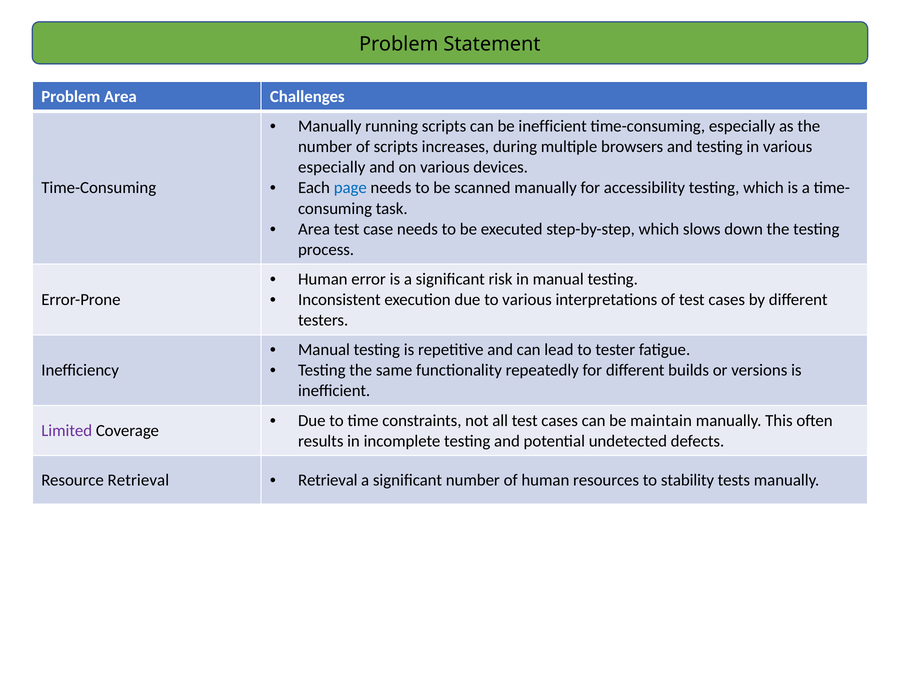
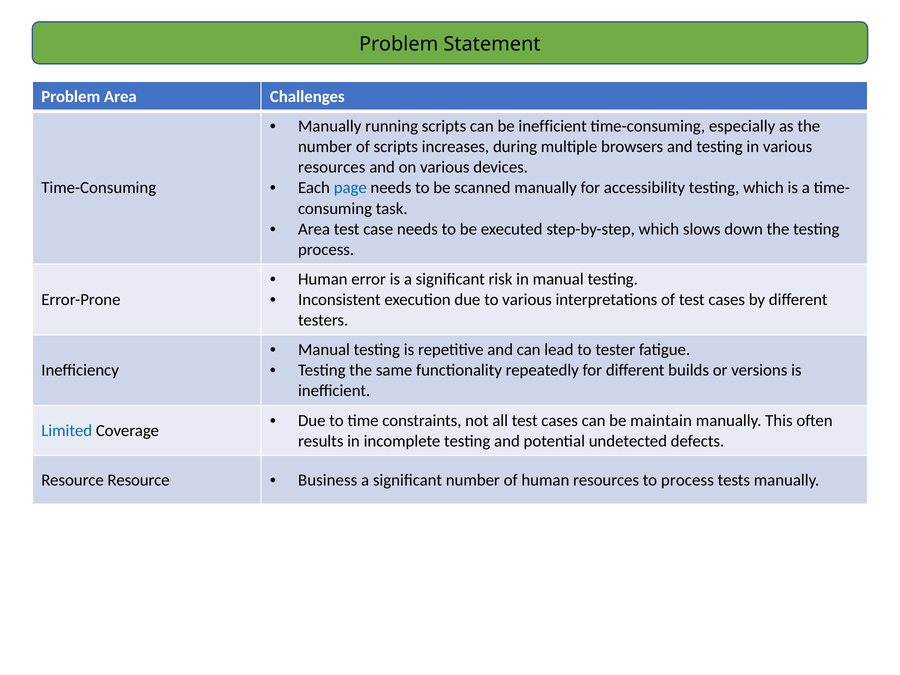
especially at (332, 167): especially -> resources
Limited colour: purple -> blue
Resource Retrieval: Retrieval -> Resource
Retrieval at (328, 480): Retrieval -> Business
to stability: stability -> process
